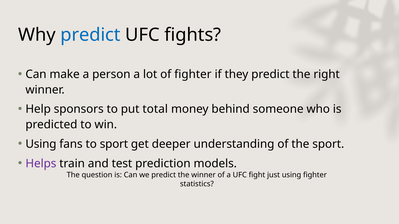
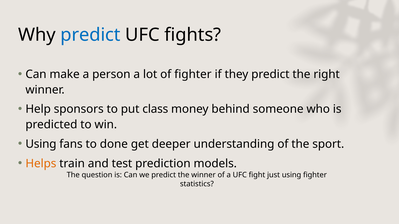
total: total -> class
to sport: sport -> done
Helps colour: purple -> orange
